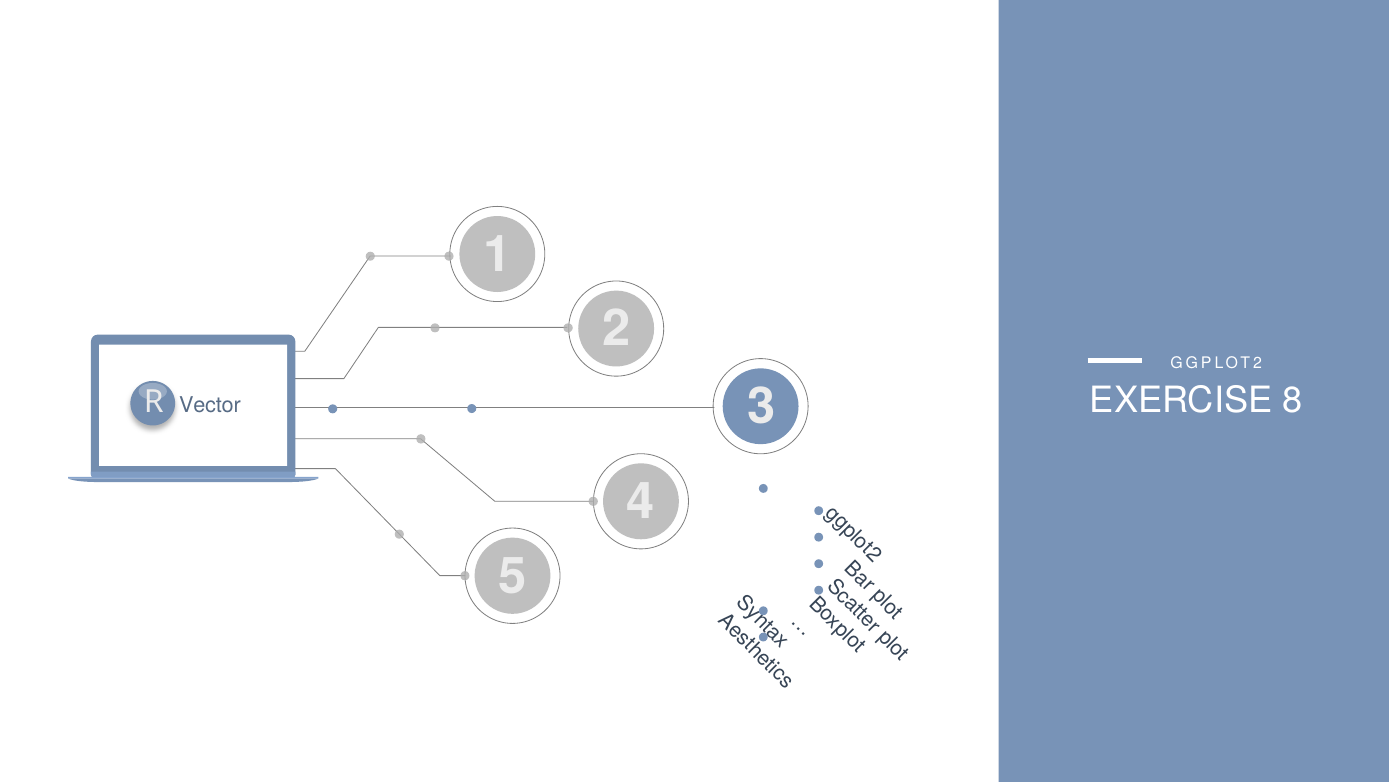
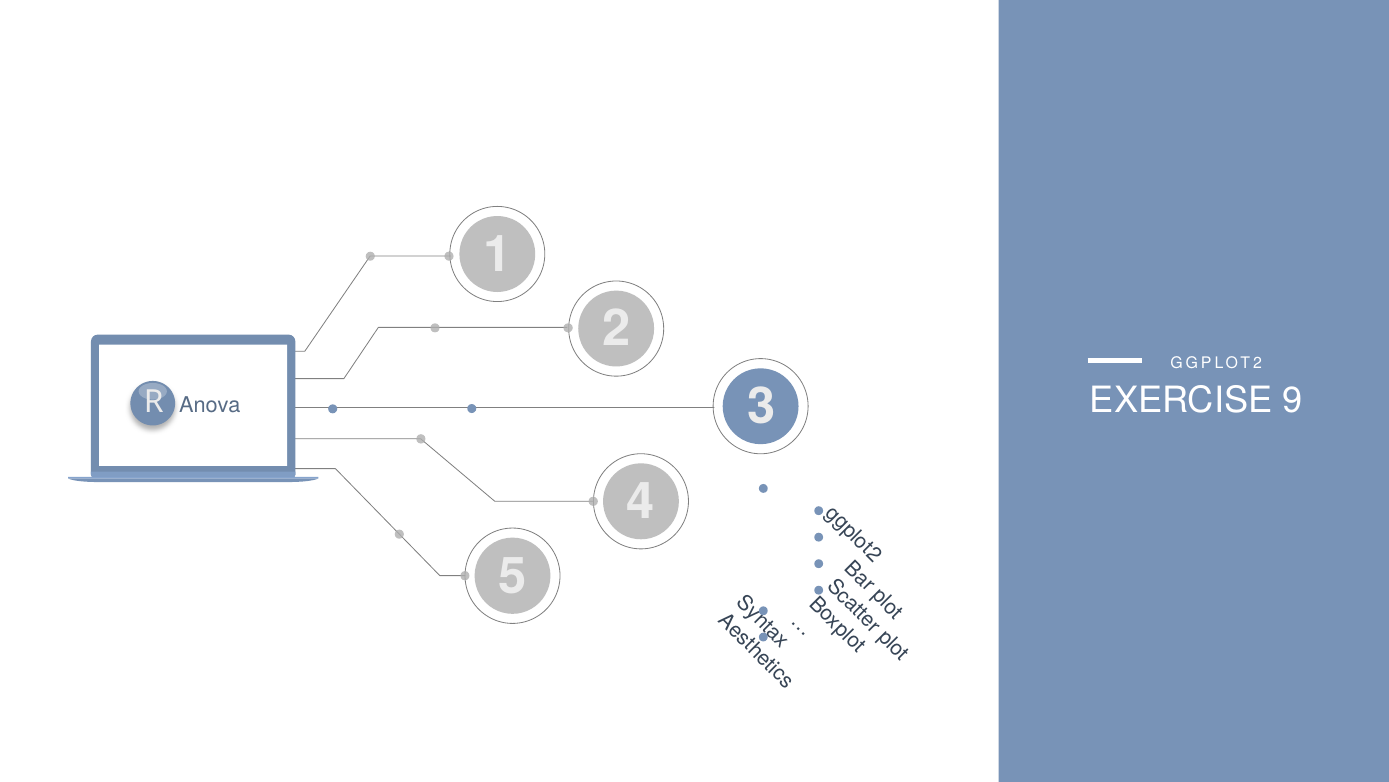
8: 8 -> 9
Vector: Vector -> Anova
